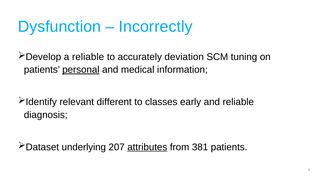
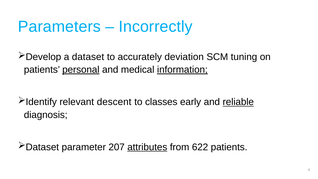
Dysfunction: Dysfunction -> Parameters
a reliable: reliable -> dataset
information underline: none -> present
different: different -> descent
reliable at (238, 102) underline: none -> present
underlying: underlying -> parameter
381: 381 -> 622
